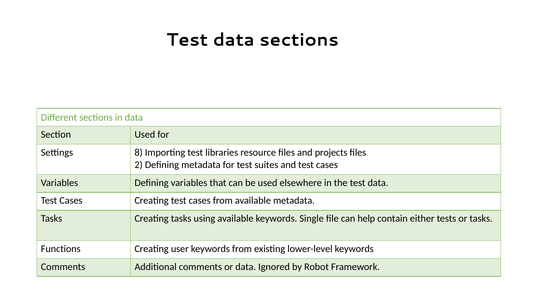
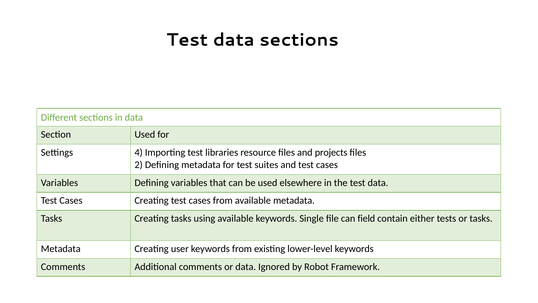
8: 8 -> 4
help: help -> field
Functions at (61, 249): Functions -> Metadata
